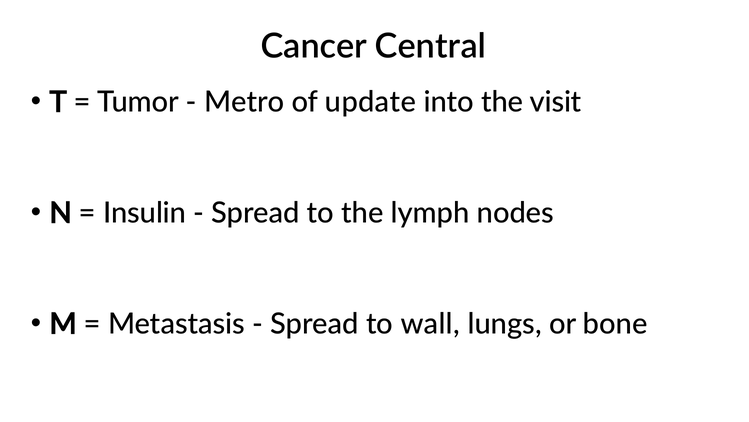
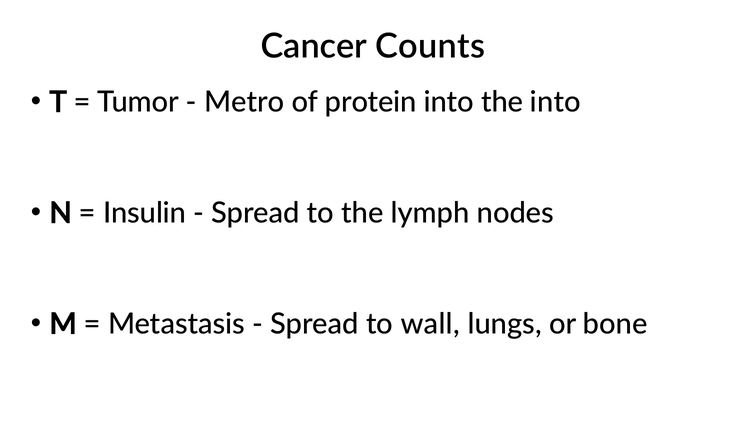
Central: Central -> Counts
update: update -> protein
the visit: visit -> into
